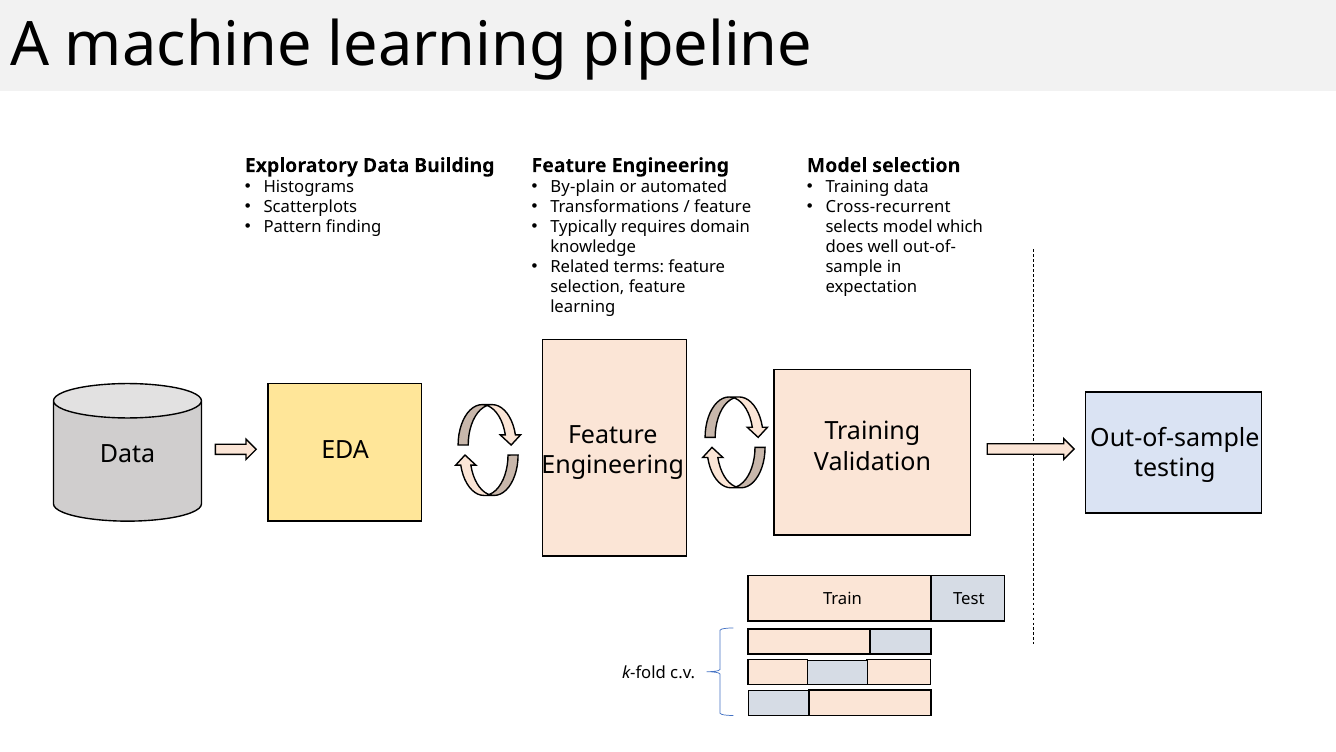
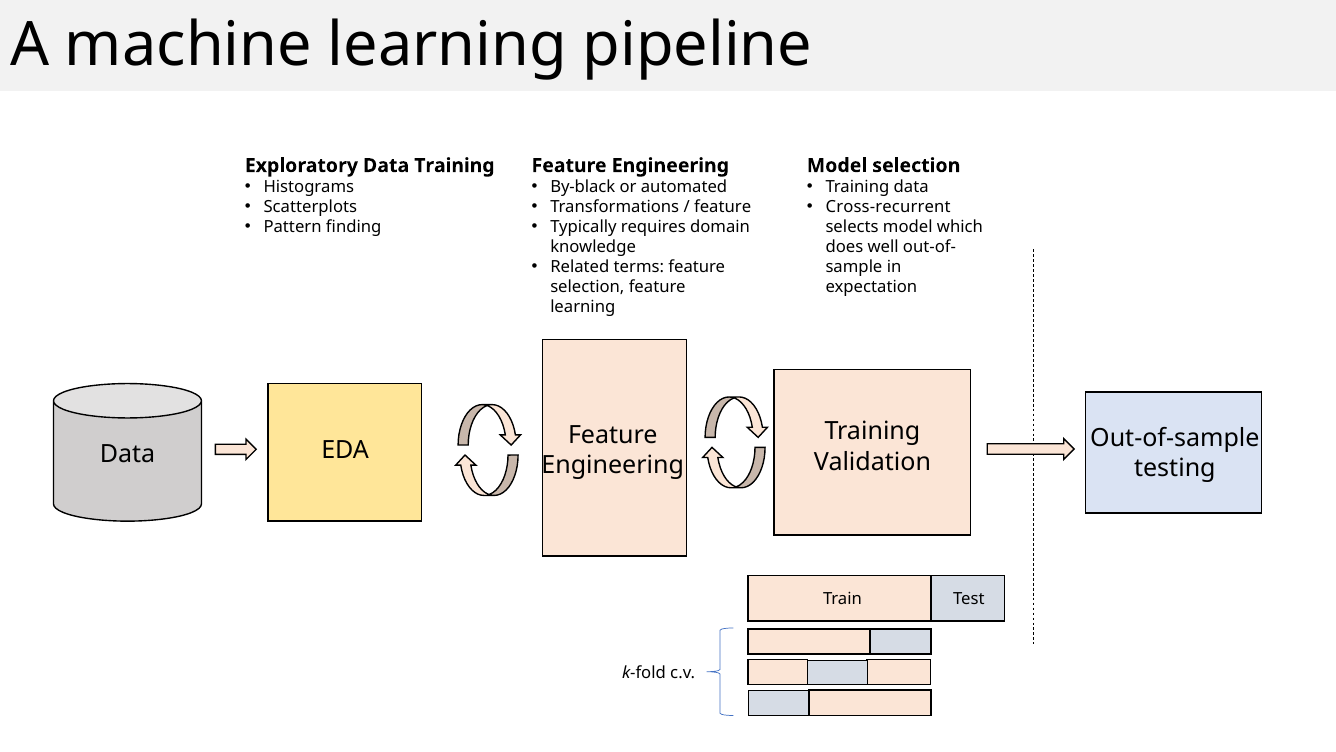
Data Building: Building -> Training
By-plain: By-plain -> By-black
